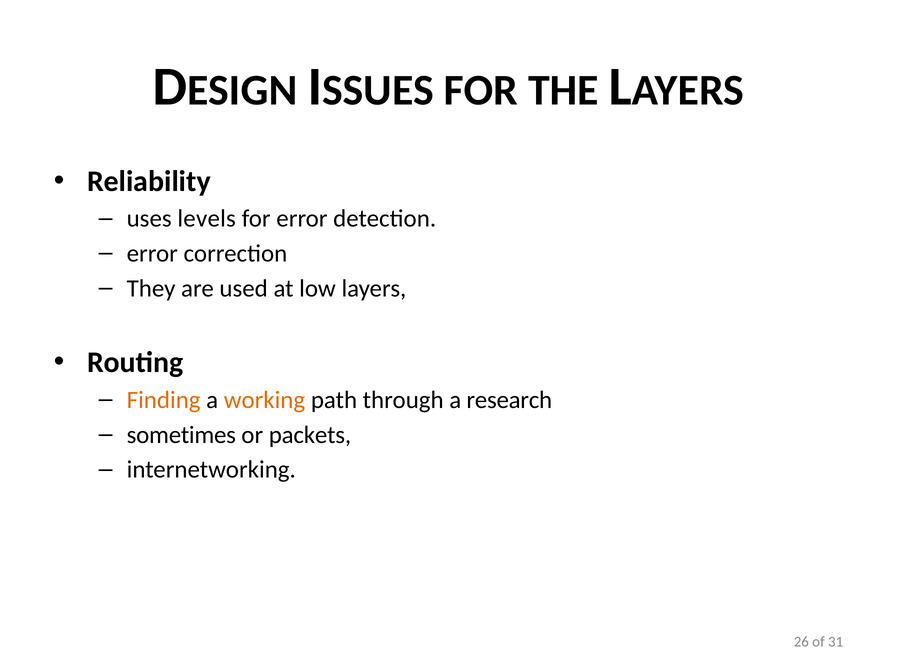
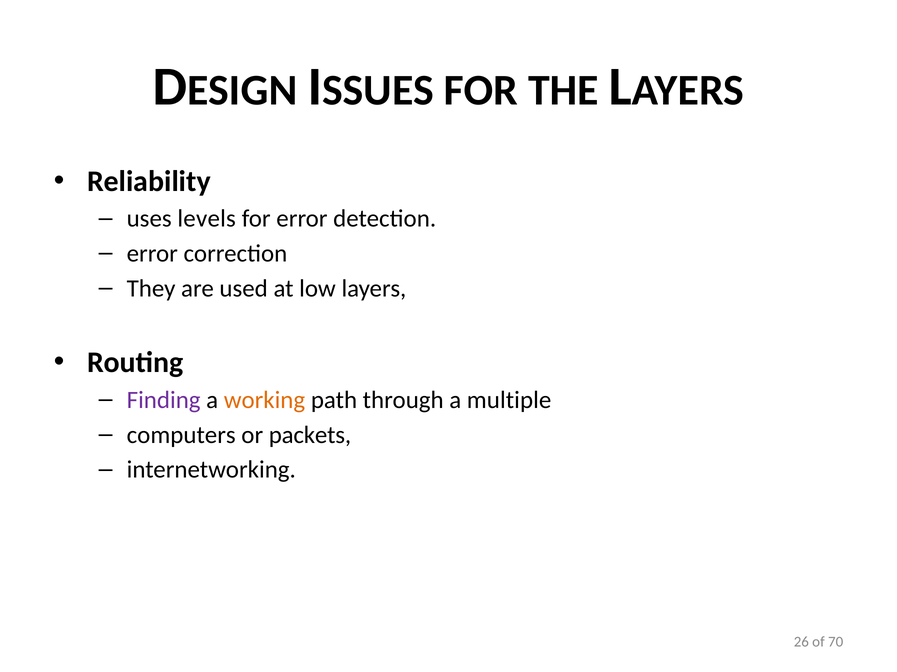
Finding colour: orange -> purple
research: research -> multiple
sometimes: sometimes -> computers
31: 31 -> 70
